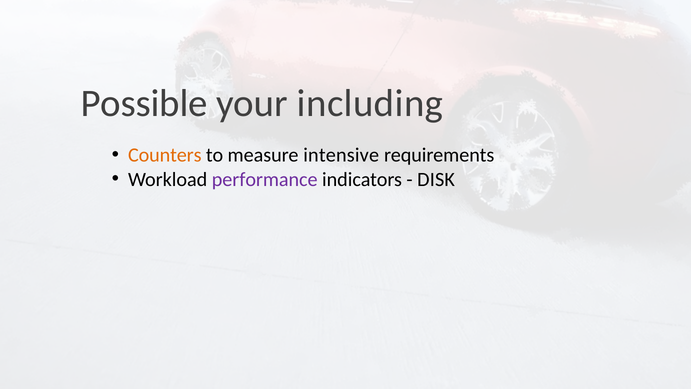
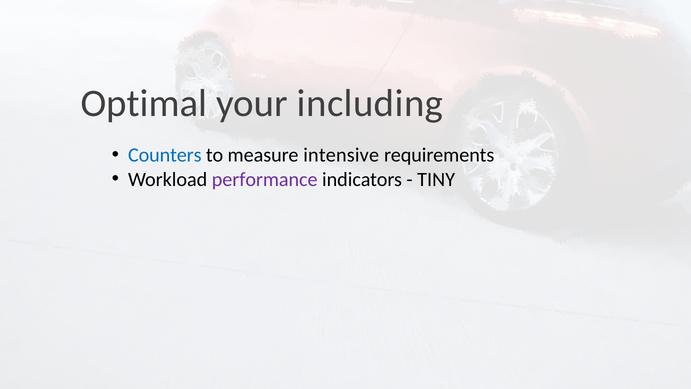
Possible: Possible -> Optimal
Counters colour: orange -> blue
DISK: DISK -> TINY
